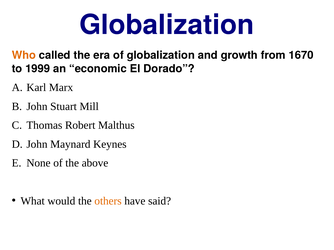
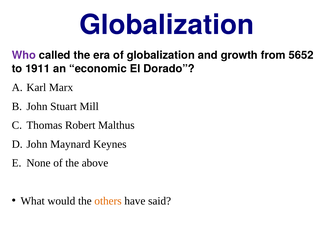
Who colour: orange -> purple
1670: 1670 -> 5652
1999: 1999 -> 1911
